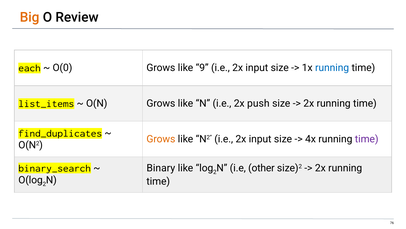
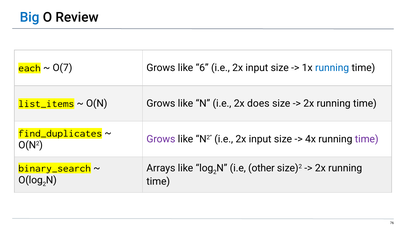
Big colour: orange -> blue
O(0: O(0 -> O(7
9: 9 -> 6
push: push -> does
Grows at (161, 139) colour: orange -> purple
Binary: Binary -> Arrays
